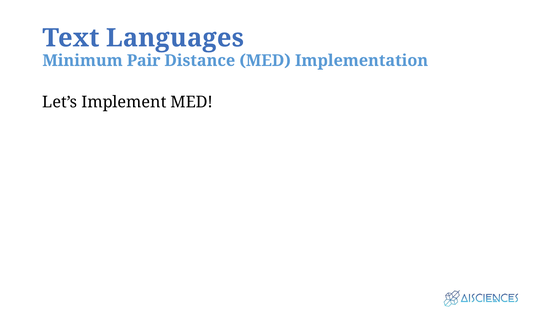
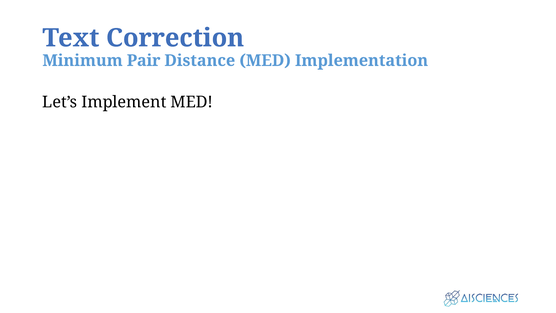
Languages: Languages -> Correction
